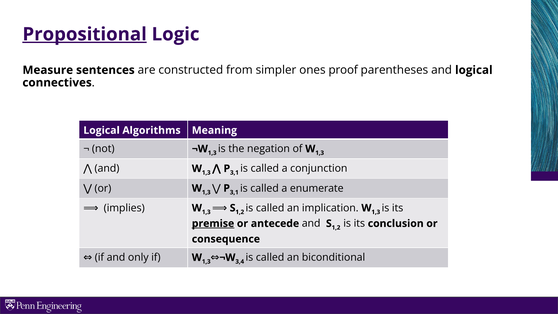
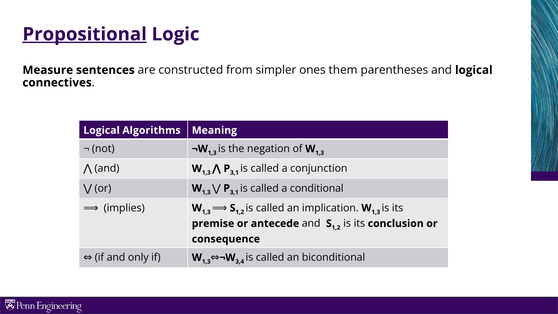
proof: proof -> them
enumerate: enumerate -> conditional
premise underline: present -> none
